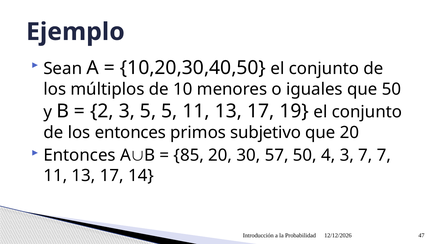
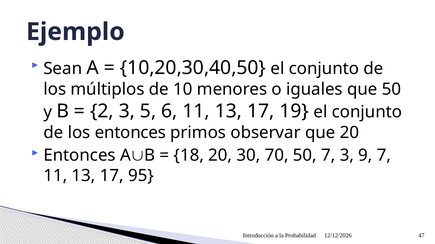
5 5: 5 -> 6
subjetivo: subjetivo -> observar
85: 85 -> 18
57: 57 -> 70
50 4: 4 -> 7
3 7: 7 -> 9
14: 14 -> 95
